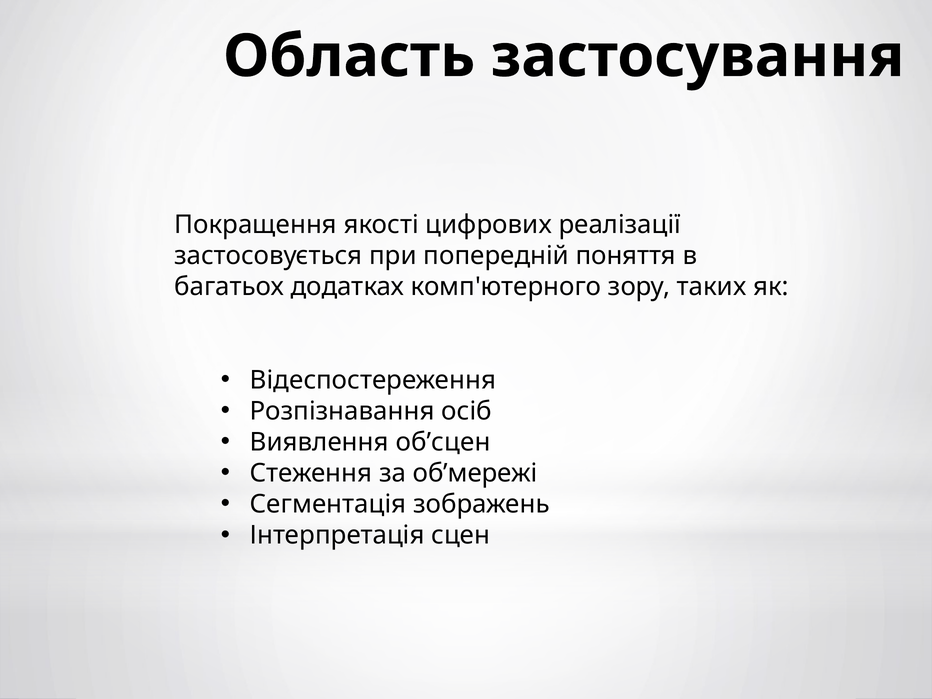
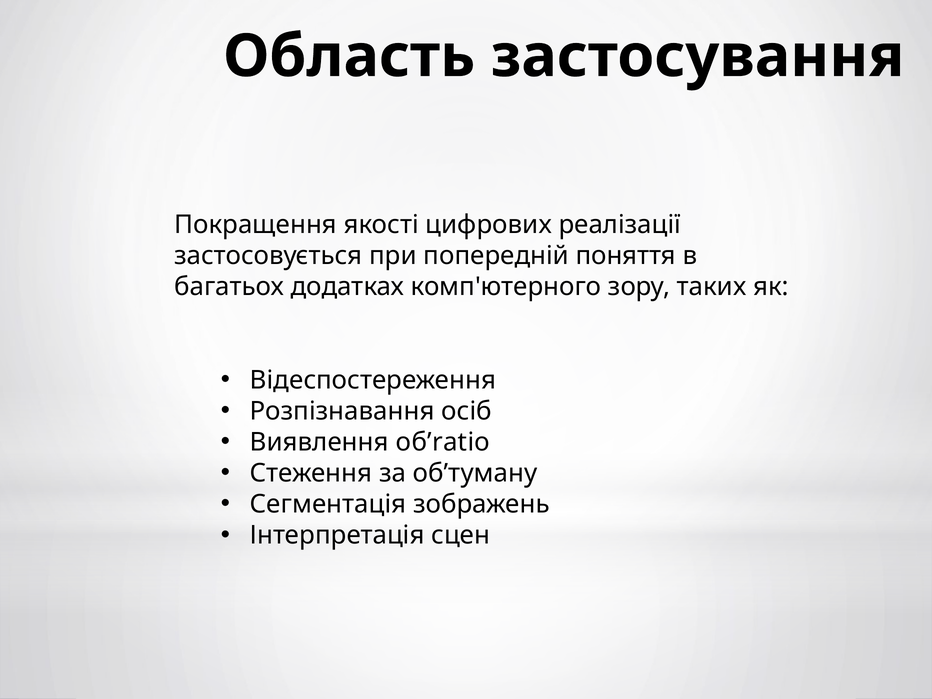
об’сцен: об’сцен -> об’ratio
об’мережі: об’мережі -> об’туману
